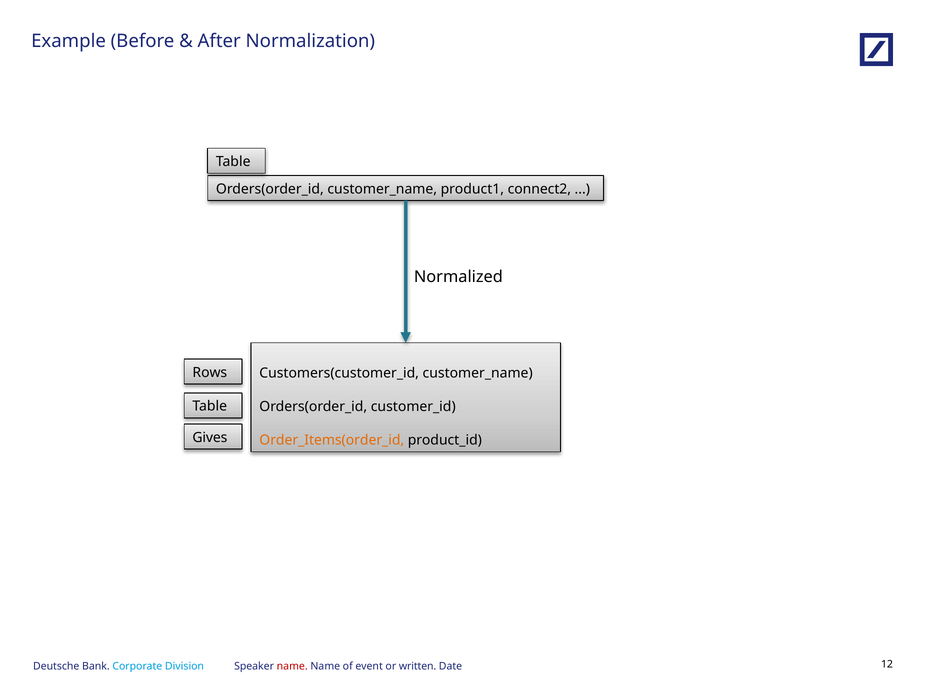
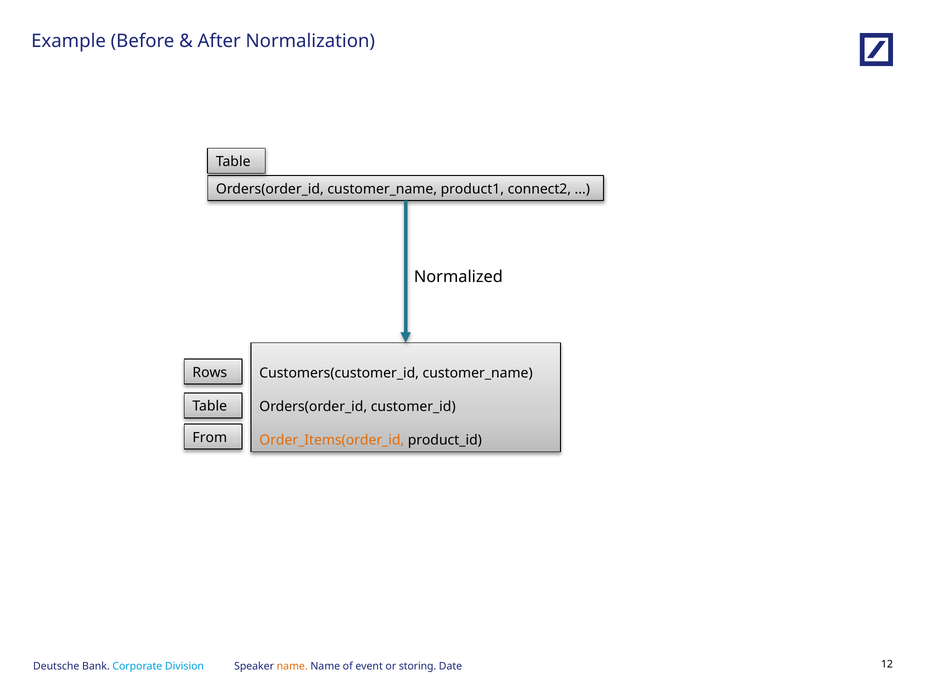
Gives: Gives -> From
name at (292, 666) colour: red -> orange
written: written -> storing
